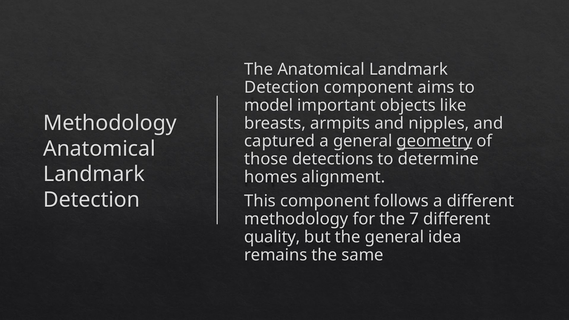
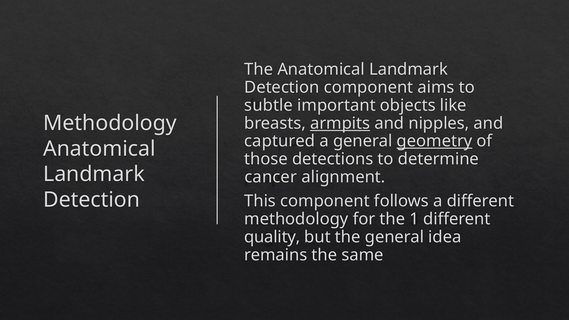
model: model -> subtle
armpits underline: none -> present
homes: homes -> cancer
7: 7 -> 1
